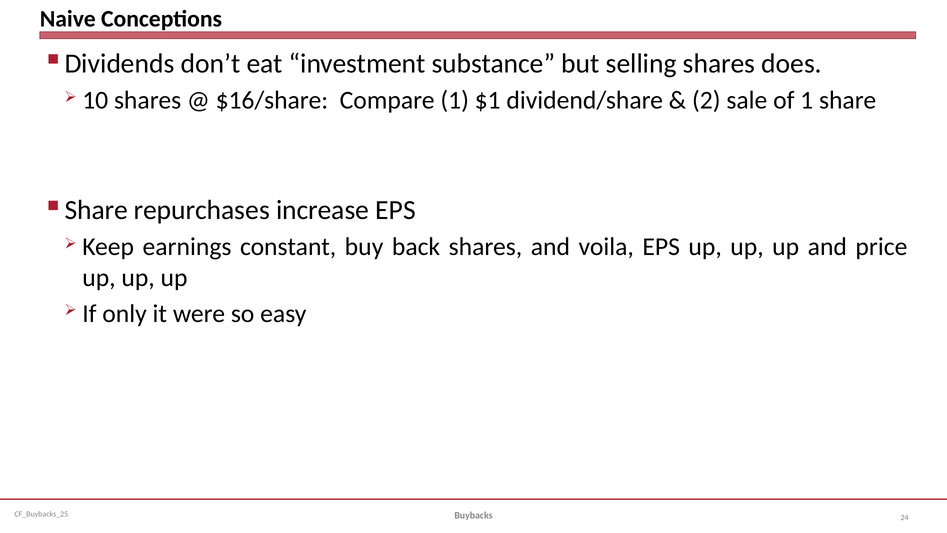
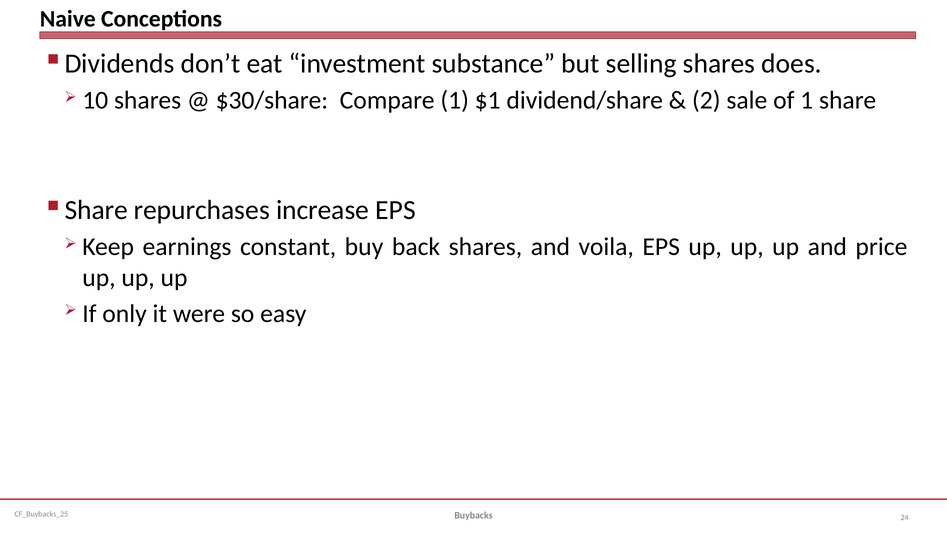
$16/share: $16/share -> $30/share
